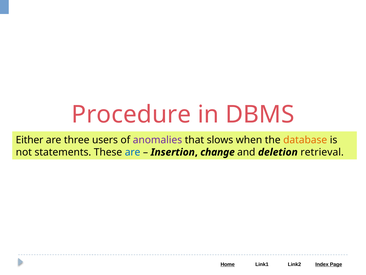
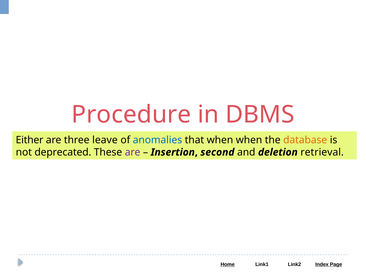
users: users -> leave
anomalies colour: purple -> blue
that slows: slows -> when
statements: statements -> deprecated
are at (133, 152) colour: blue -> purple
change: change -> second
